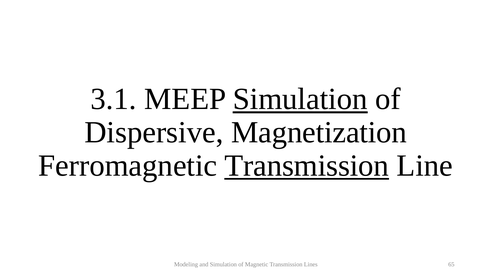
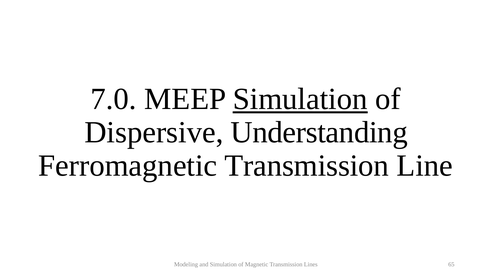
3.1: 3.1 -> 7.0
Magnetization: Magnetization -> Understanding
Transmission at (307, 165) underline: present -> none
